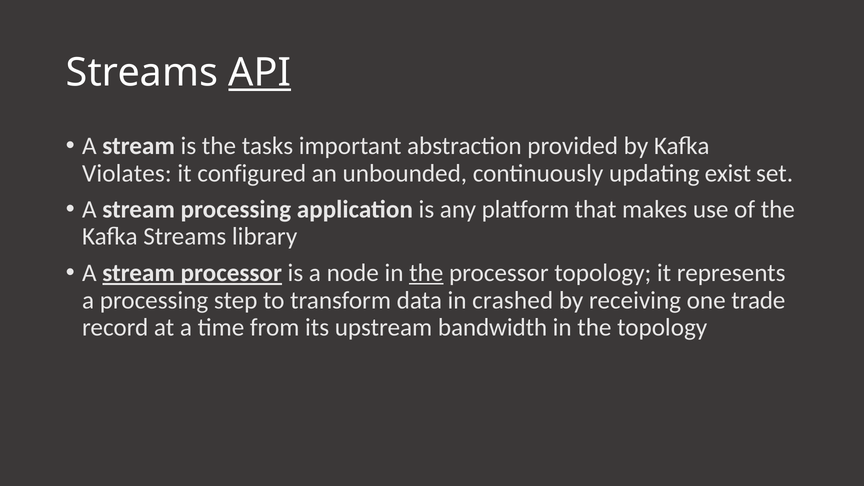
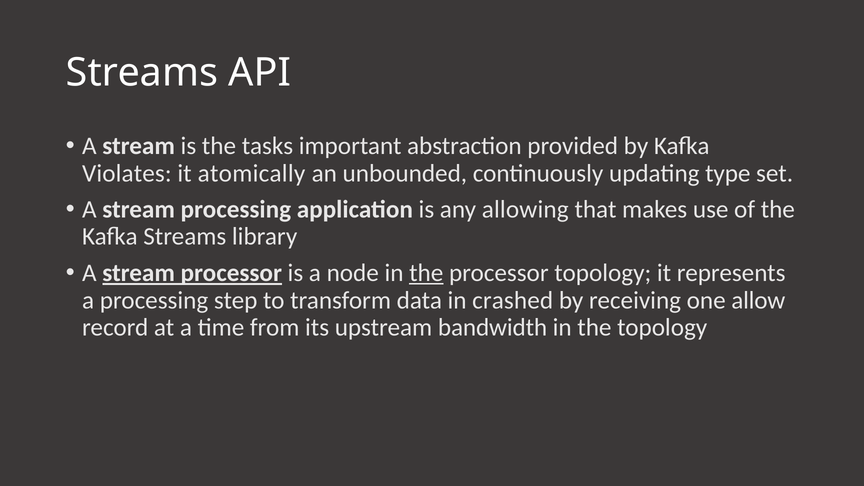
API underline: present -> none
configured: configured -> atomically
exist: exist -> type
platform: platform -> allowing
trade: trade -> allow
